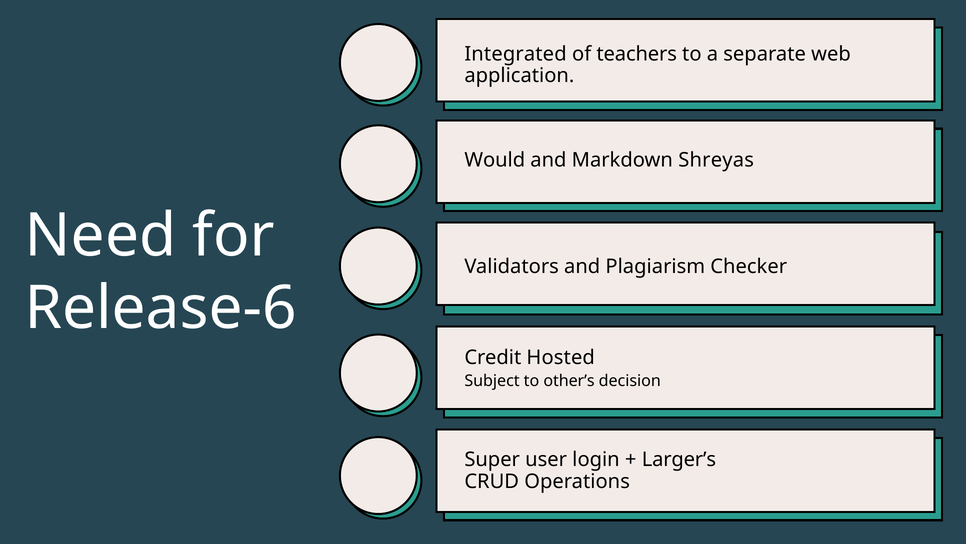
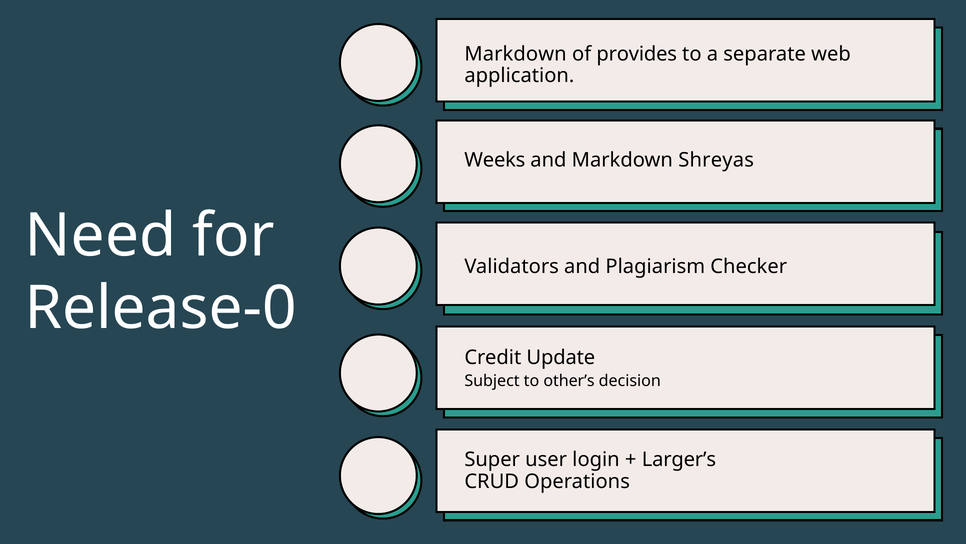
Integrated at (516, 54): Integrated -> Markdown
teachers: teachers -> provides
Would: Would -> Weeks
Release-6: Release-6 -> Release-0
Hosted: Hosted -> Update
